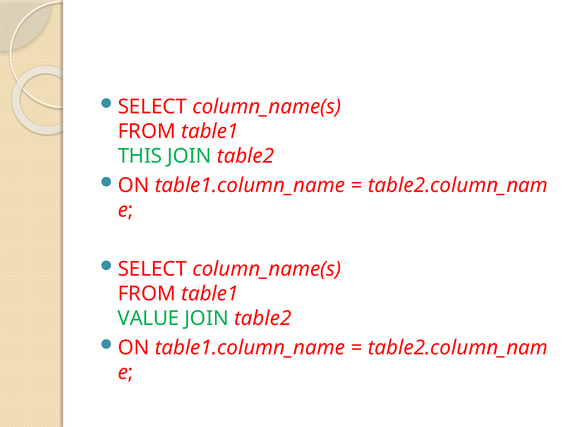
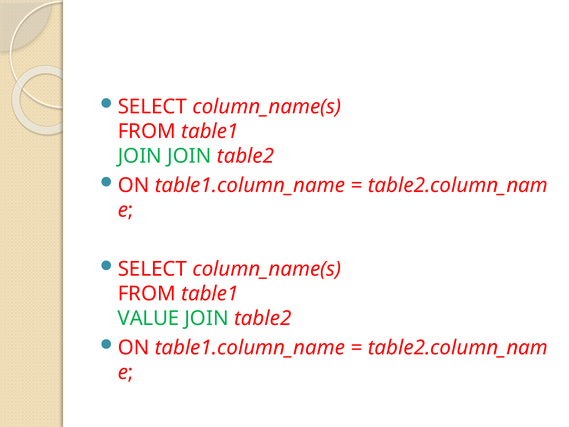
THIS at (140, 156): THIS -> JOIN
